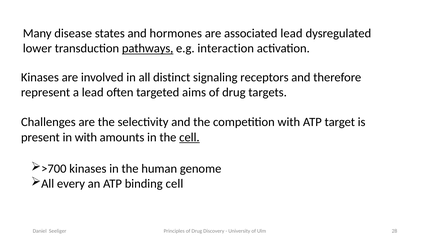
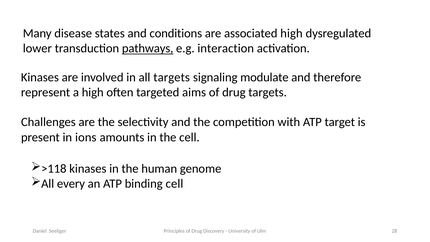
hormones: hormones -> conditions
associated lead: lead -> high
all distinct: distinct -> targets
receptors: receptors -> modulate
a lead: lead -> high
in with: with -> ions
cell at (189, 137) underline: present -> none
>700: >700 -> >118
